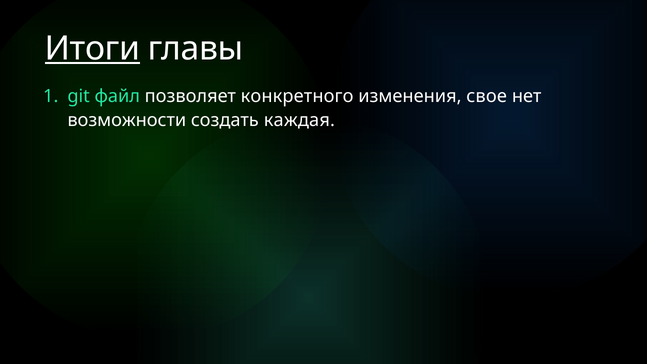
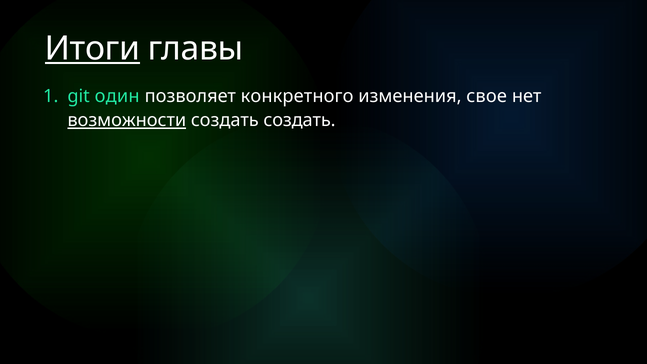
файл: файл -> один
возможности underline: none -> present
создать каждая: каждая -> создать
